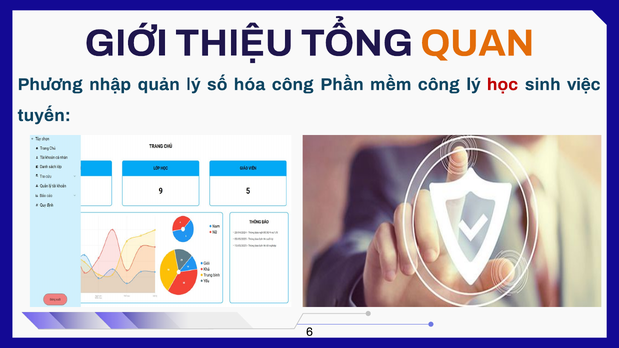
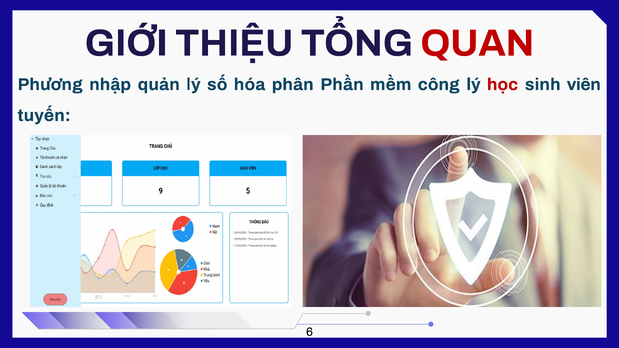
QUAN colour: orange -> red
hóa công: công -> phân
việc: việc -> viên
